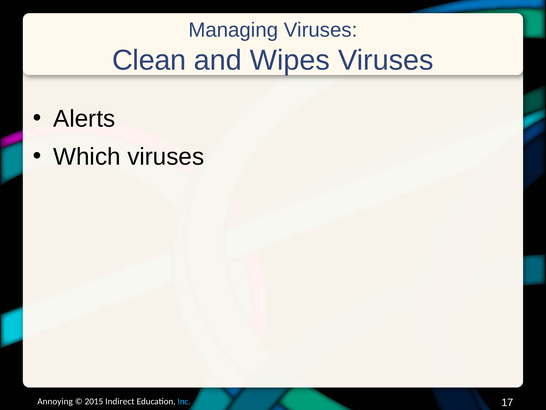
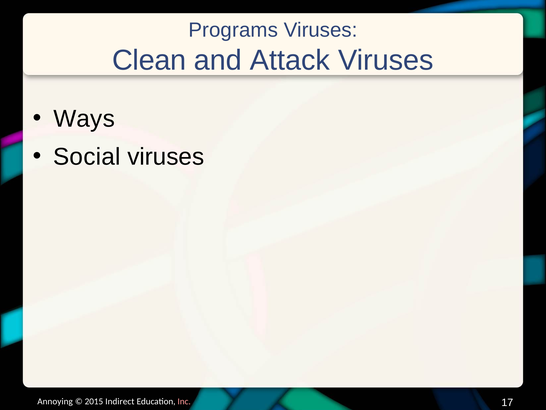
Managing: Managing -> Programs
Wipes: Wipes -> Attack
Alerts: Alerts -> Ways
Which: Which -> Social
Inc colour: light blue -> pink
